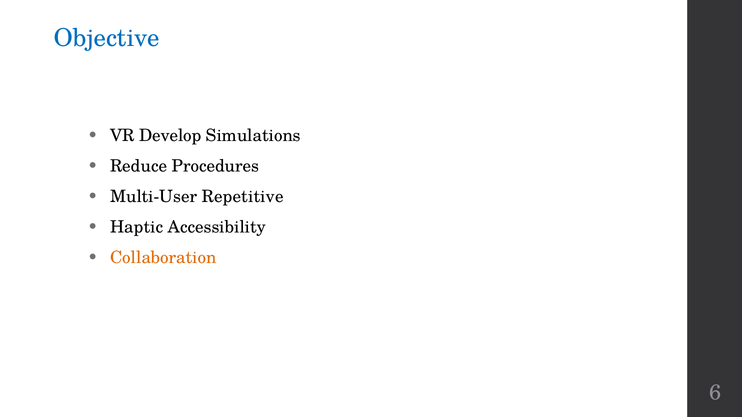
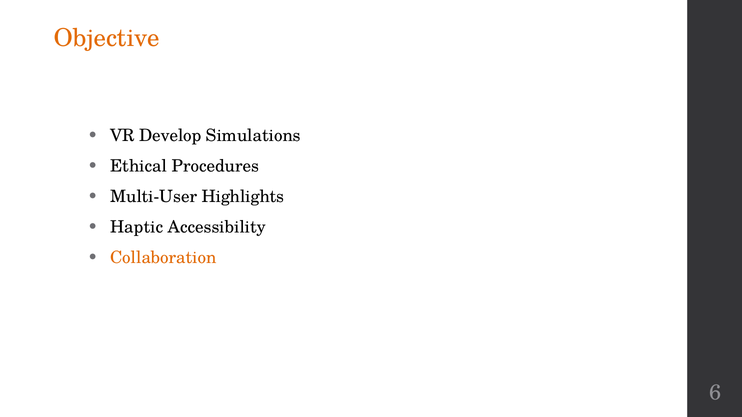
Objective colour: blue -> orange
Reduce: Reduce -> Ethical
Repetitive: Repetitive -> Highlights
